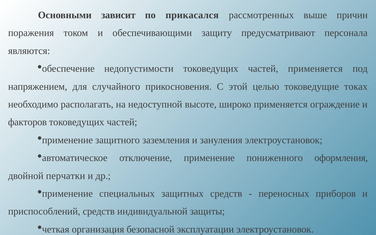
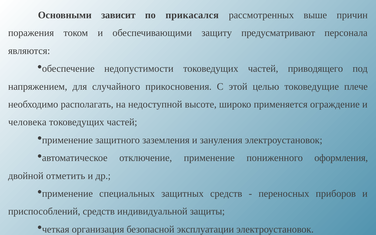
частей применяется: применяется -> приводящего
токах: токах -> плече
факторов: факторов -> человека
перчатки: перчатки -> отметить
